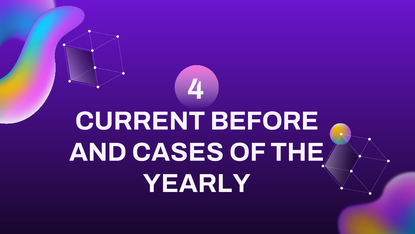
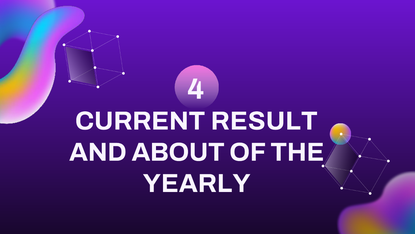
BEFORE: BEFORE -> RESULT
CASES: CASES -> ABOUT
